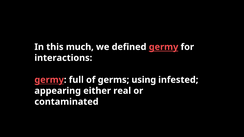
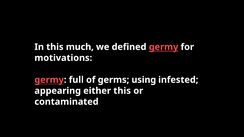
interactions: interactions -> motivations
either real: real -> this
